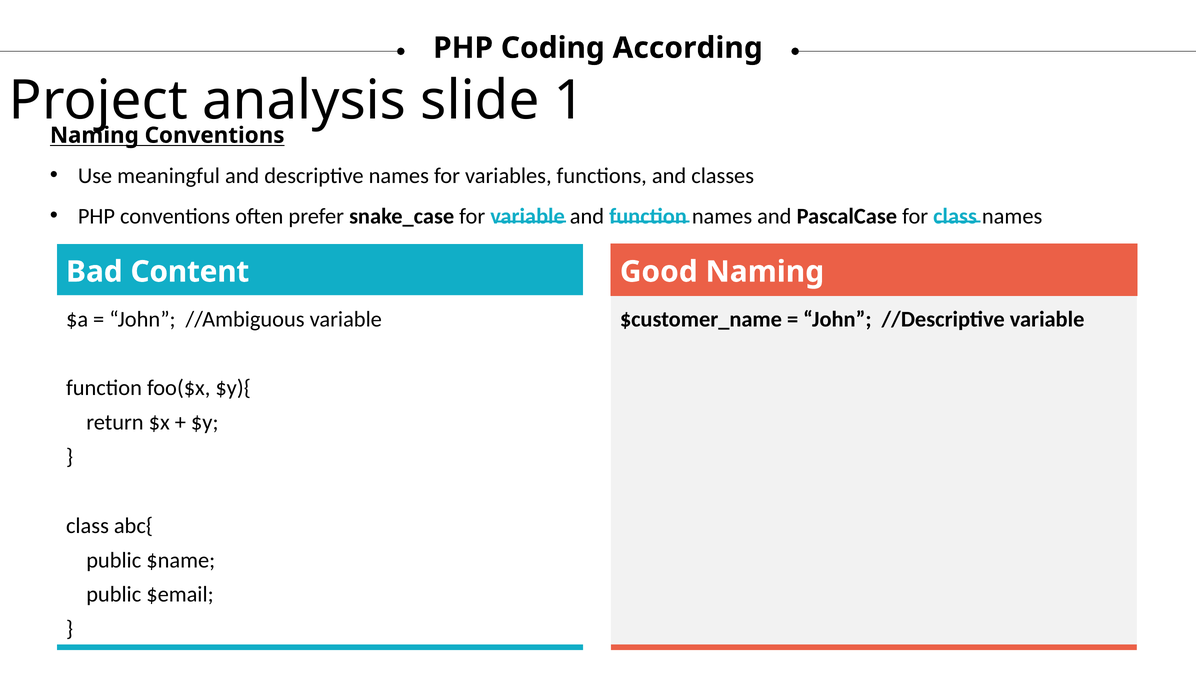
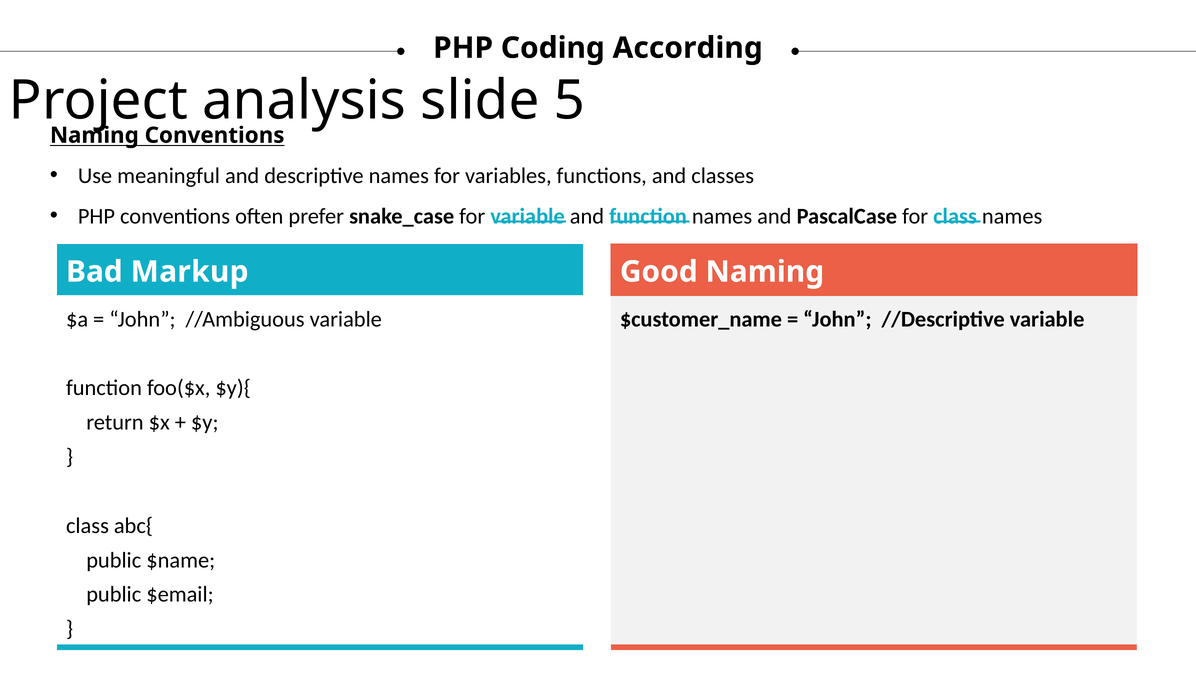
1: 1 -> 5
Content: Content -> Markup
